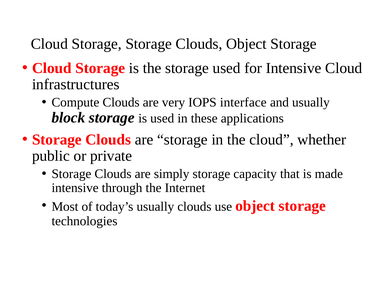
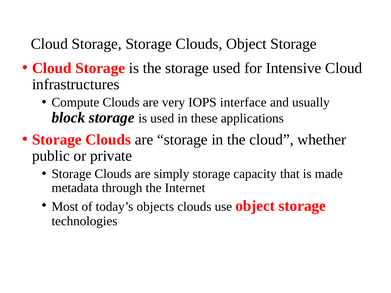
intensive at (75, 188): intensive -> metadata
today’s usually: usually -> objects
